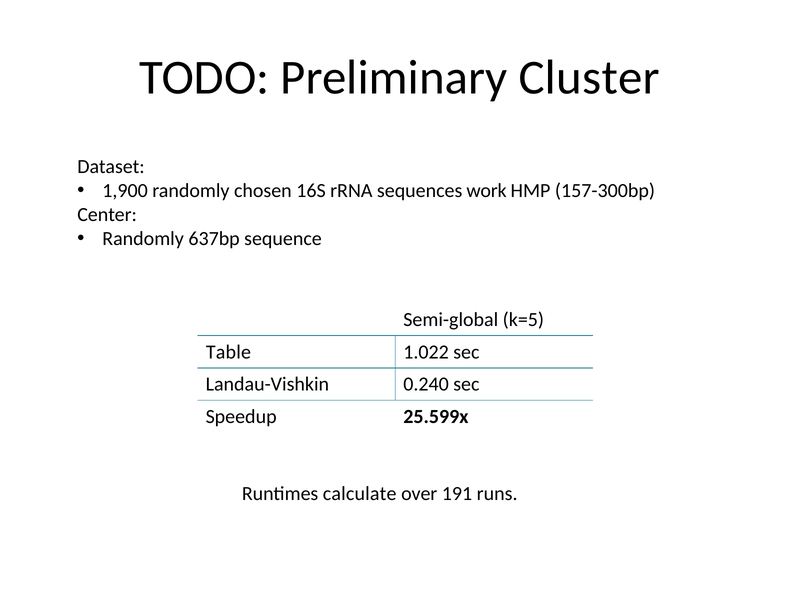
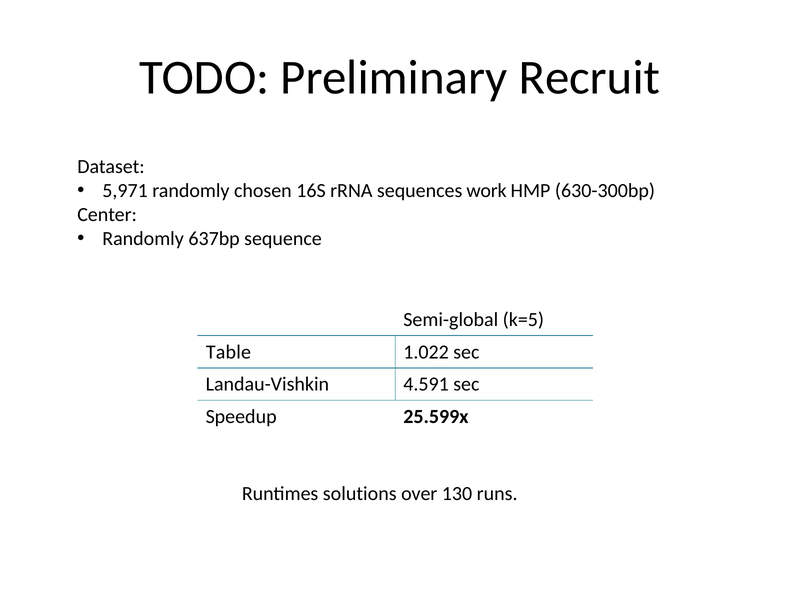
Cluster: Cluster -> Recruit
1,900: 1,900 -> 5,971
157-300bp: 157-300bp -> 630-300bp
0.240: 0.240 -> 4.591
calculate: calculate -> solutions
191: 191 -> 130
